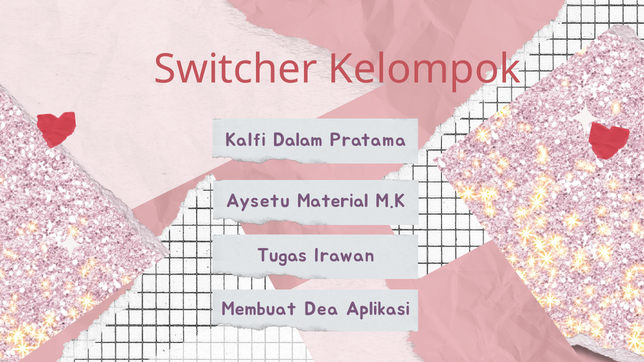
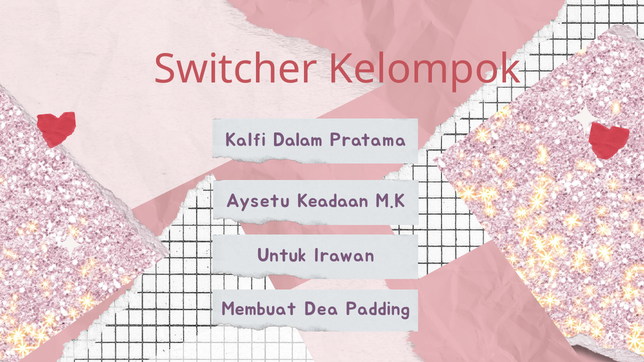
Material: Material -> Keadaan
Tugas: Tugas -> Untuk
Aplikasi: Aplikasi -> Padding
